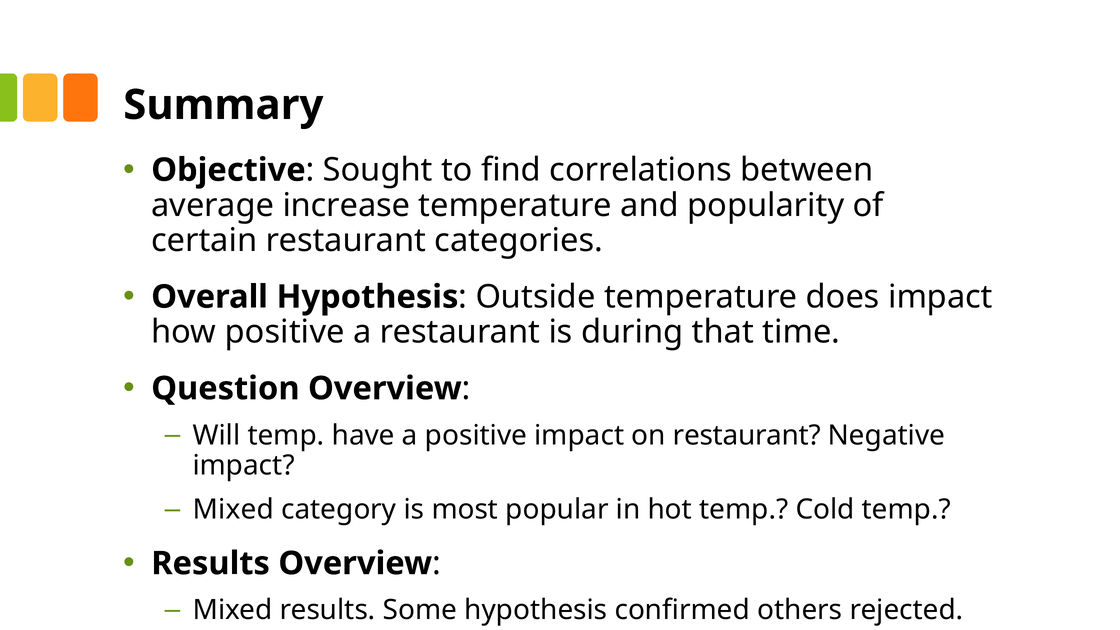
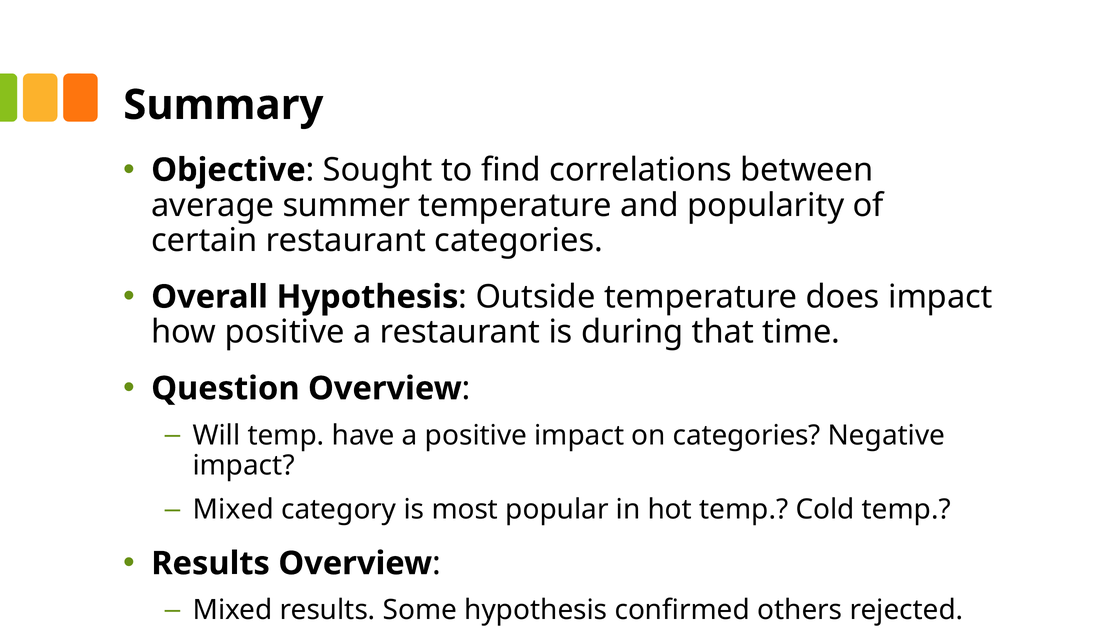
increase: increase -> summer
on restaurant: restaurant -> categories
